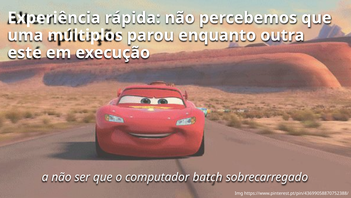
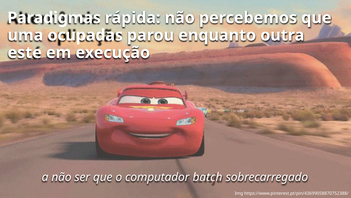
Experiência: Experiência -> Paradigmas
múltiplos: múltiplos -> ocupadas
